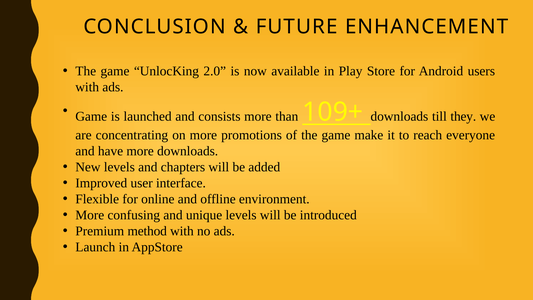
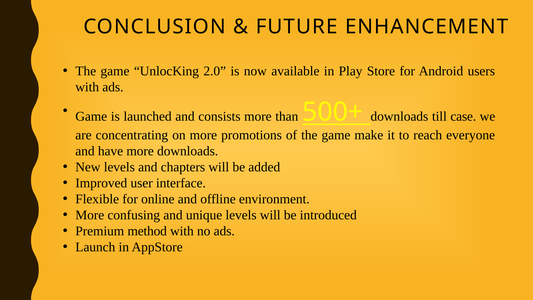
109+: 109+ -> 500+
they: they -> case
